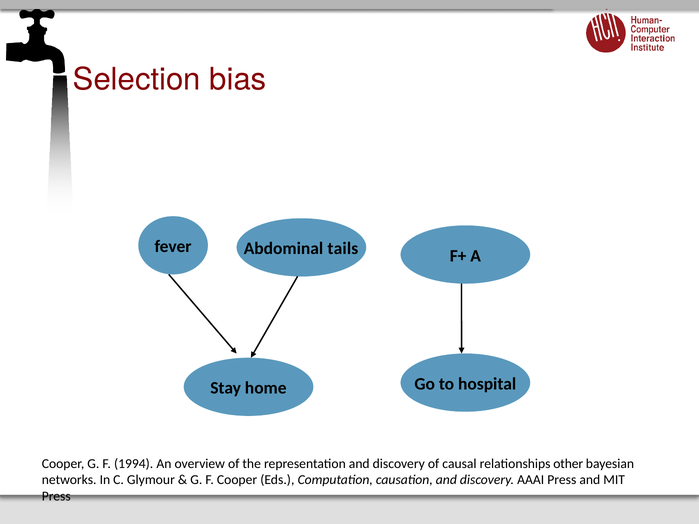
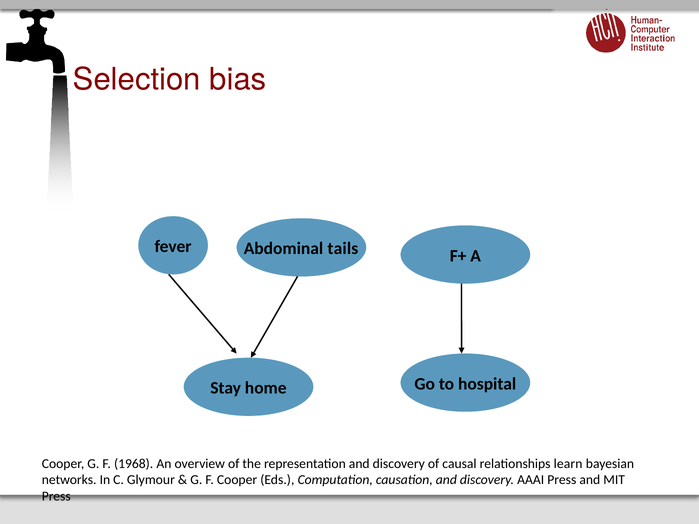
1994: 1994 -> 1968
other: other -> learn
